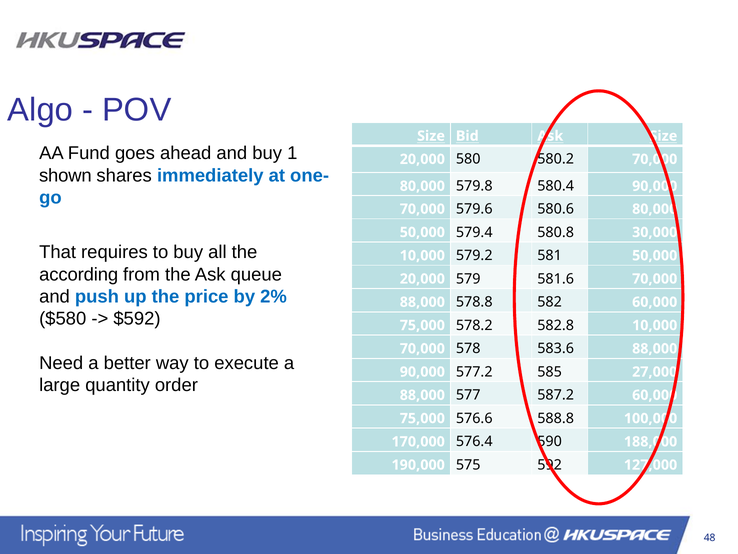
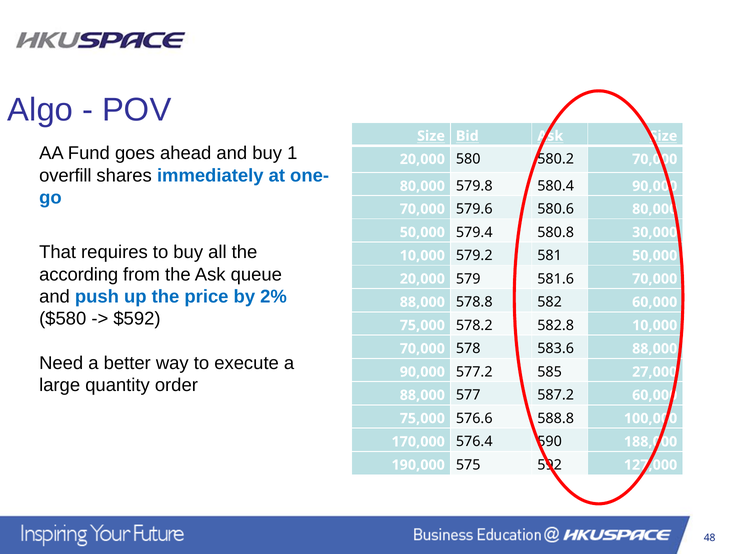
shown: shown -> overfill
